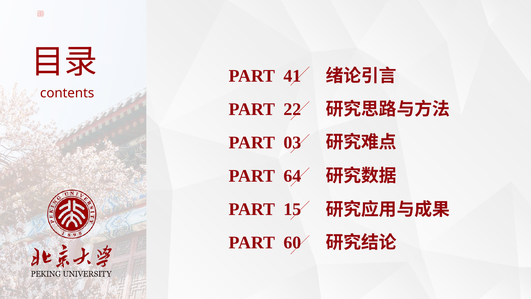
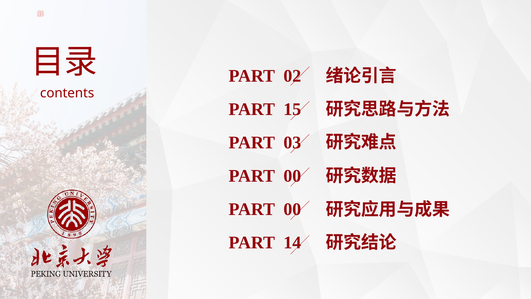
41: 41 -> 02
22: 22 -> 15
64 at (292, 176): 64 -> 00
15 at (292, 209): 15 -> 00
60: 60 -> 14
